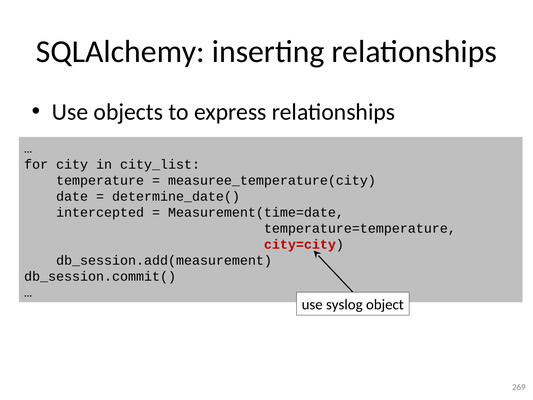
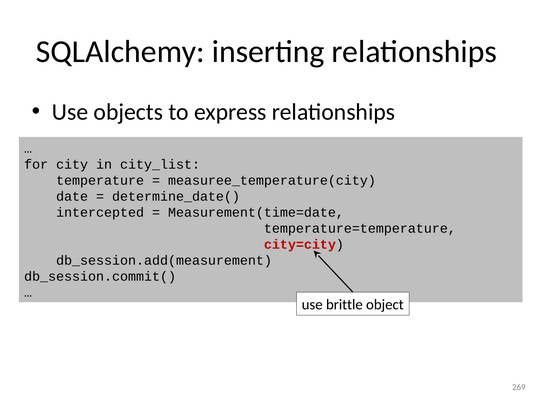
syslog: syslog -> brittle
